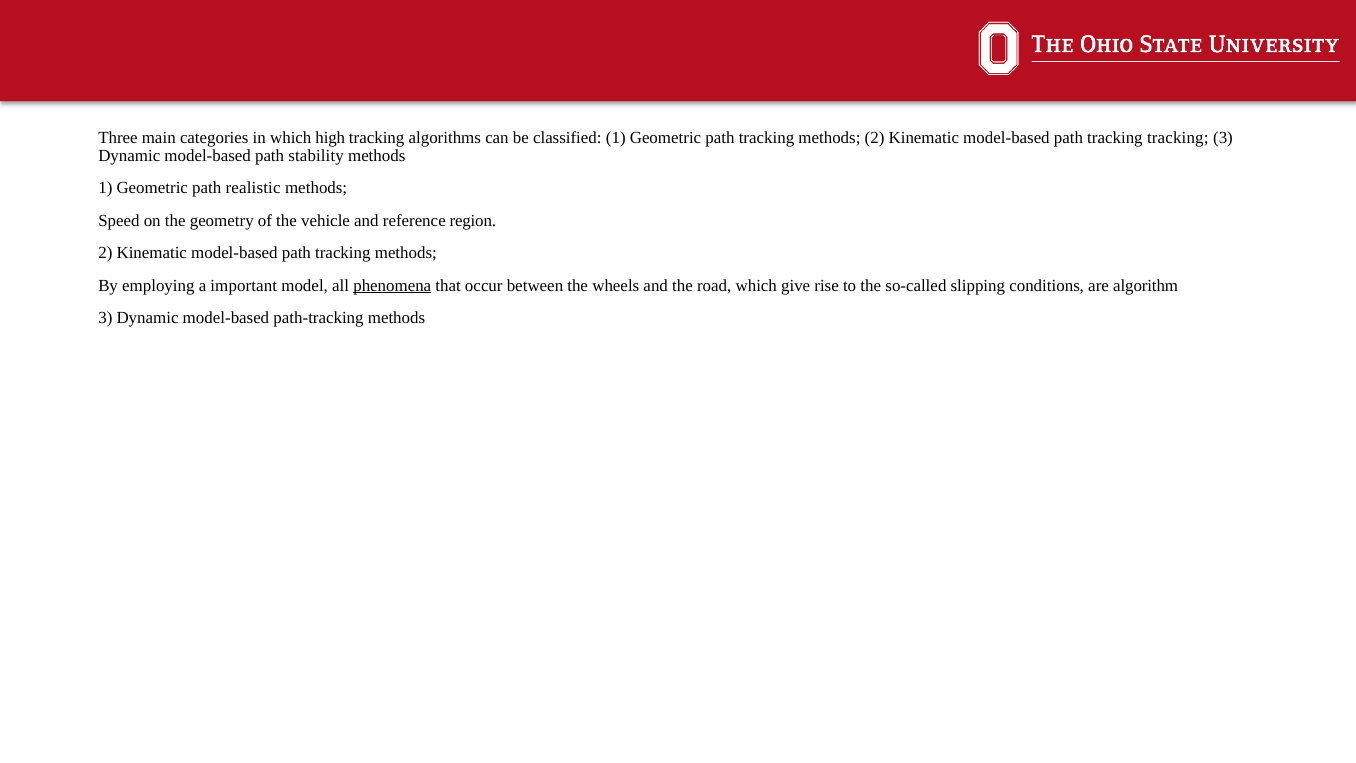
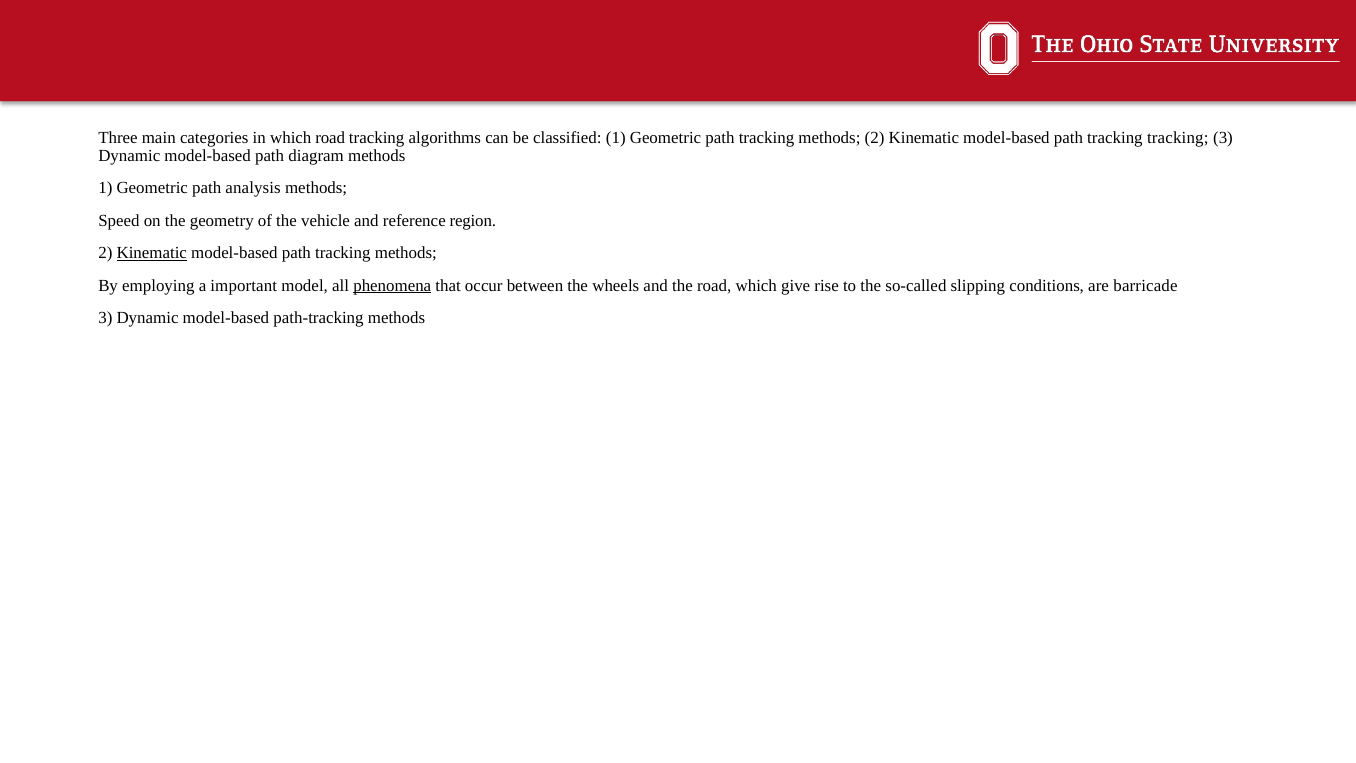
which high: high -> road
stability: stability -> diagram
realistic: realistic -> analysis
Kinematic at (152, 253) underline: none -> present
algorithm: algorithm -> barricade
